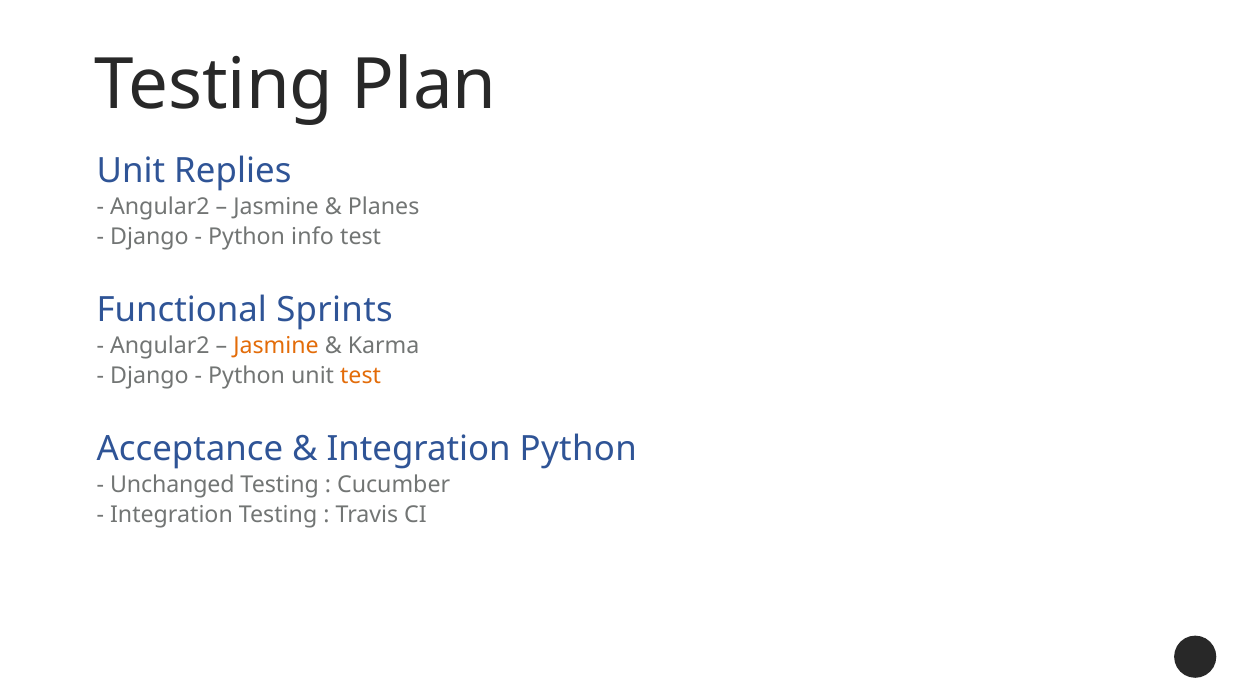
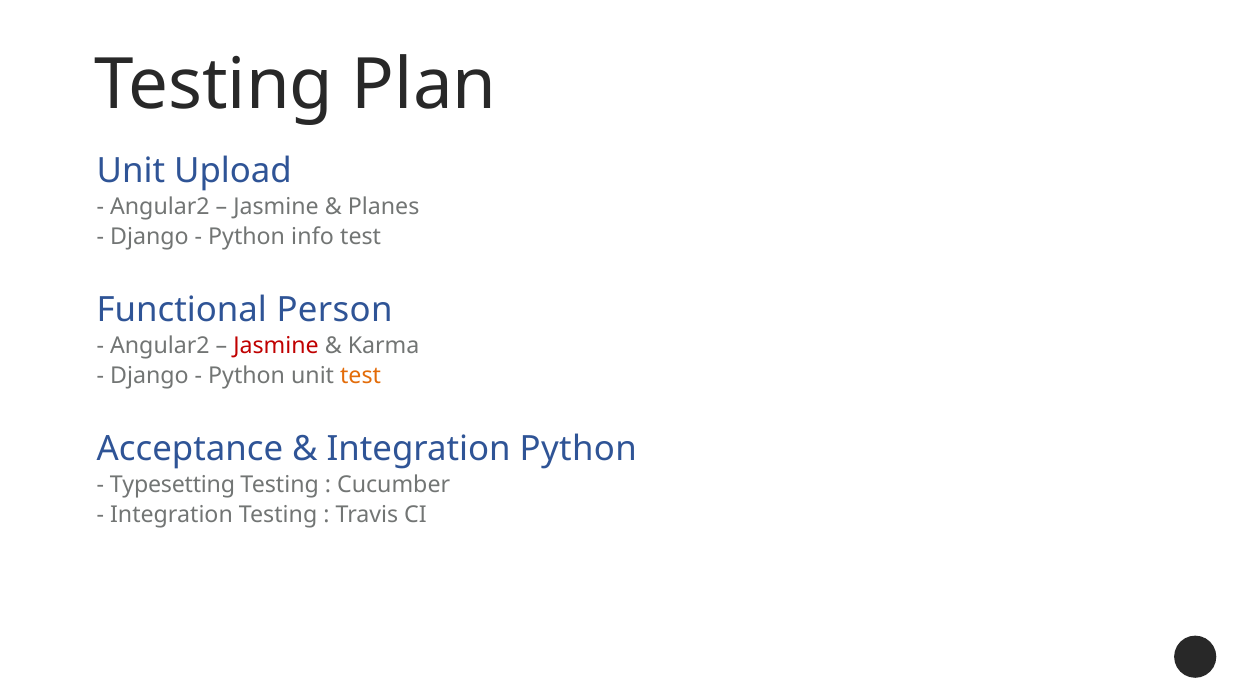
Replies: Replies -> Upload
Sprints: Sprints -> Person
Jasmine at (276, 346) colour: orange -> red
Unchanged: Unchanged -> Typesetting
